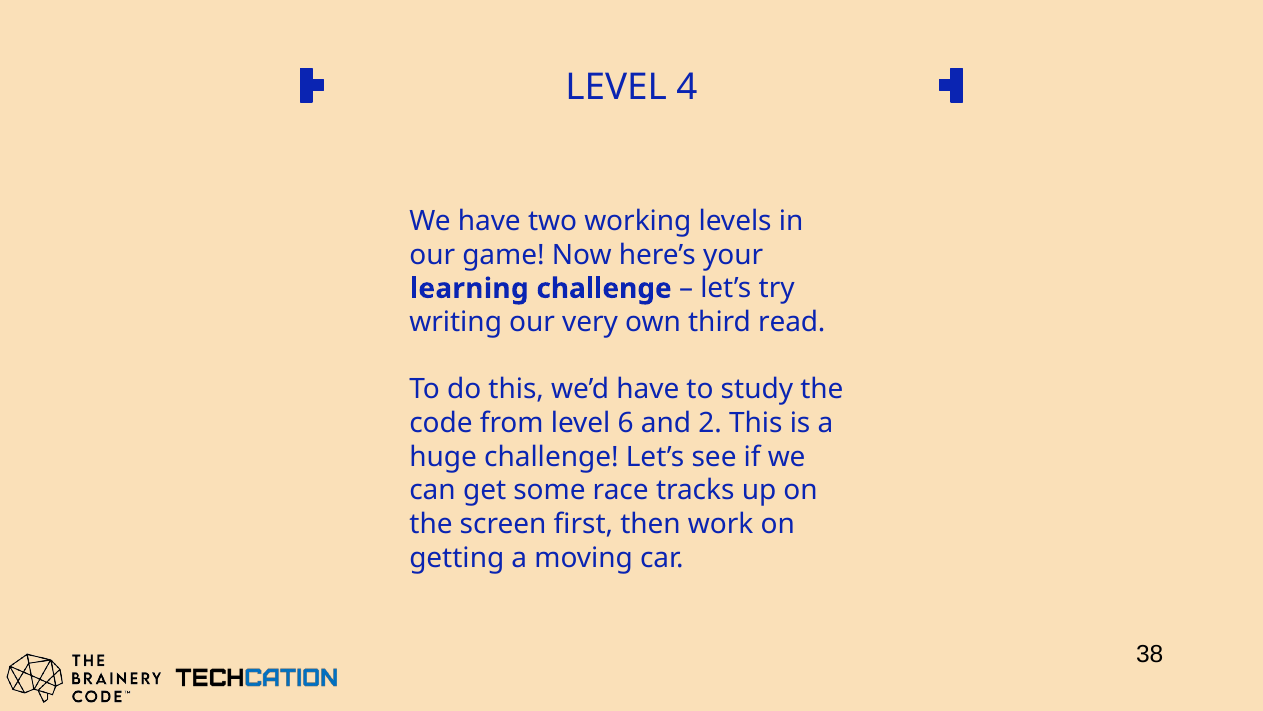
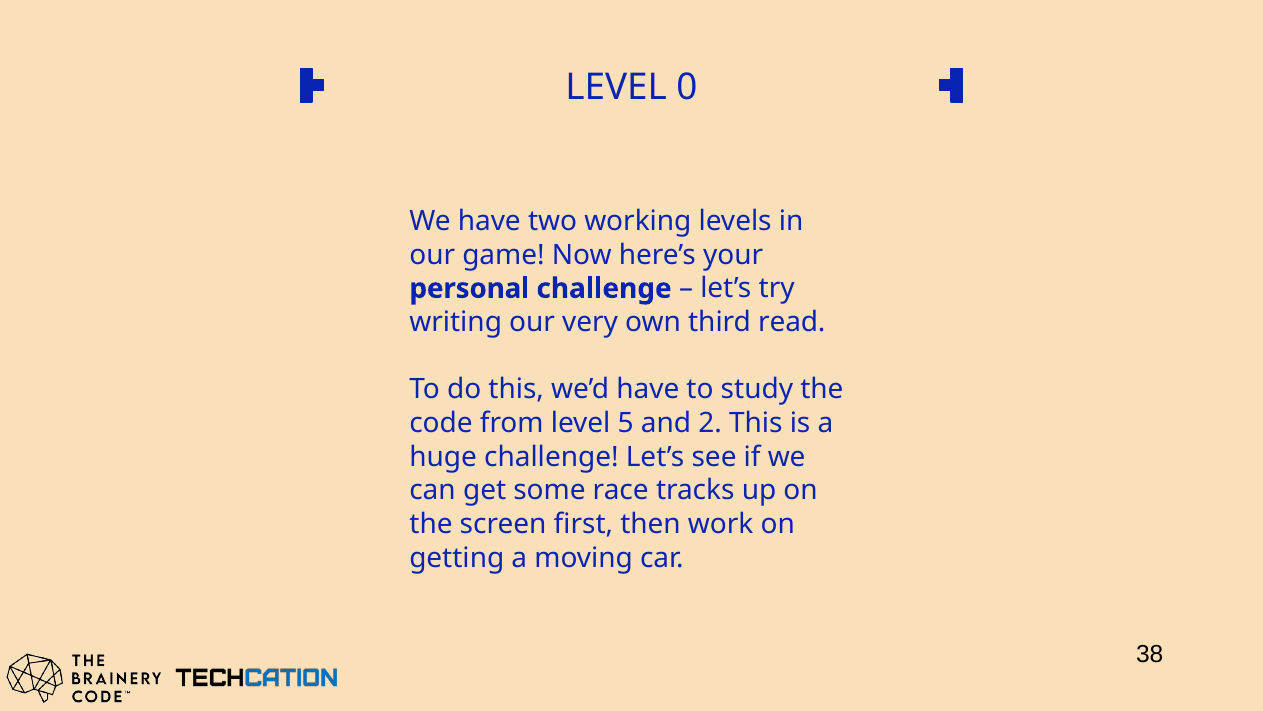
4: 4 -> 0
learning: learning -> personal
6: 6 -> 5
